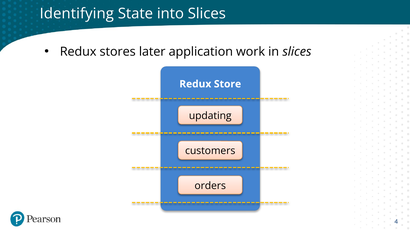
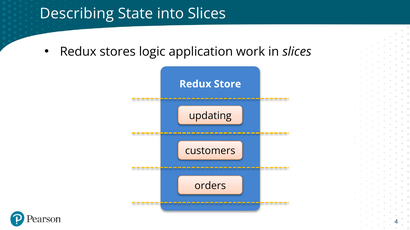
Identifying: Identifying -> Describing
later: later -> logic
